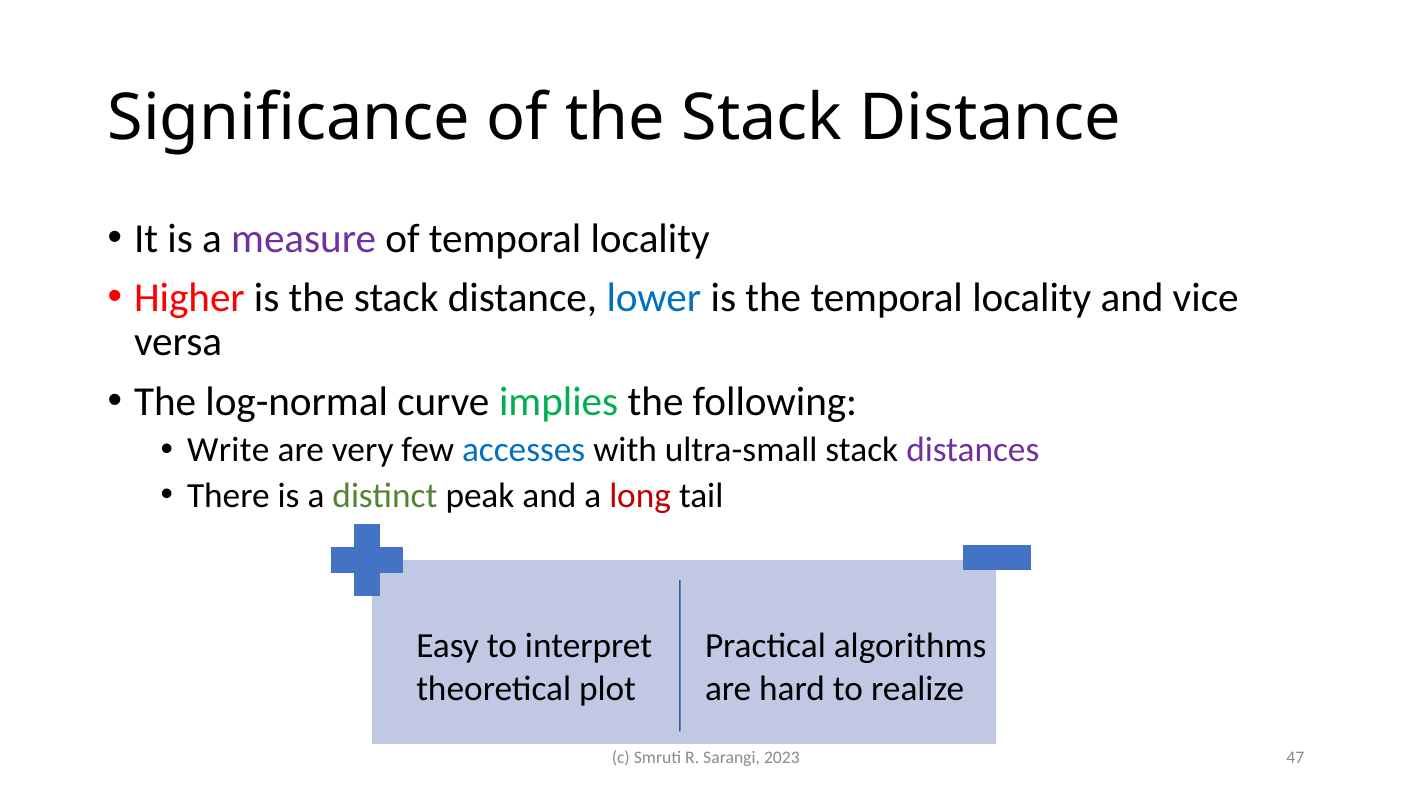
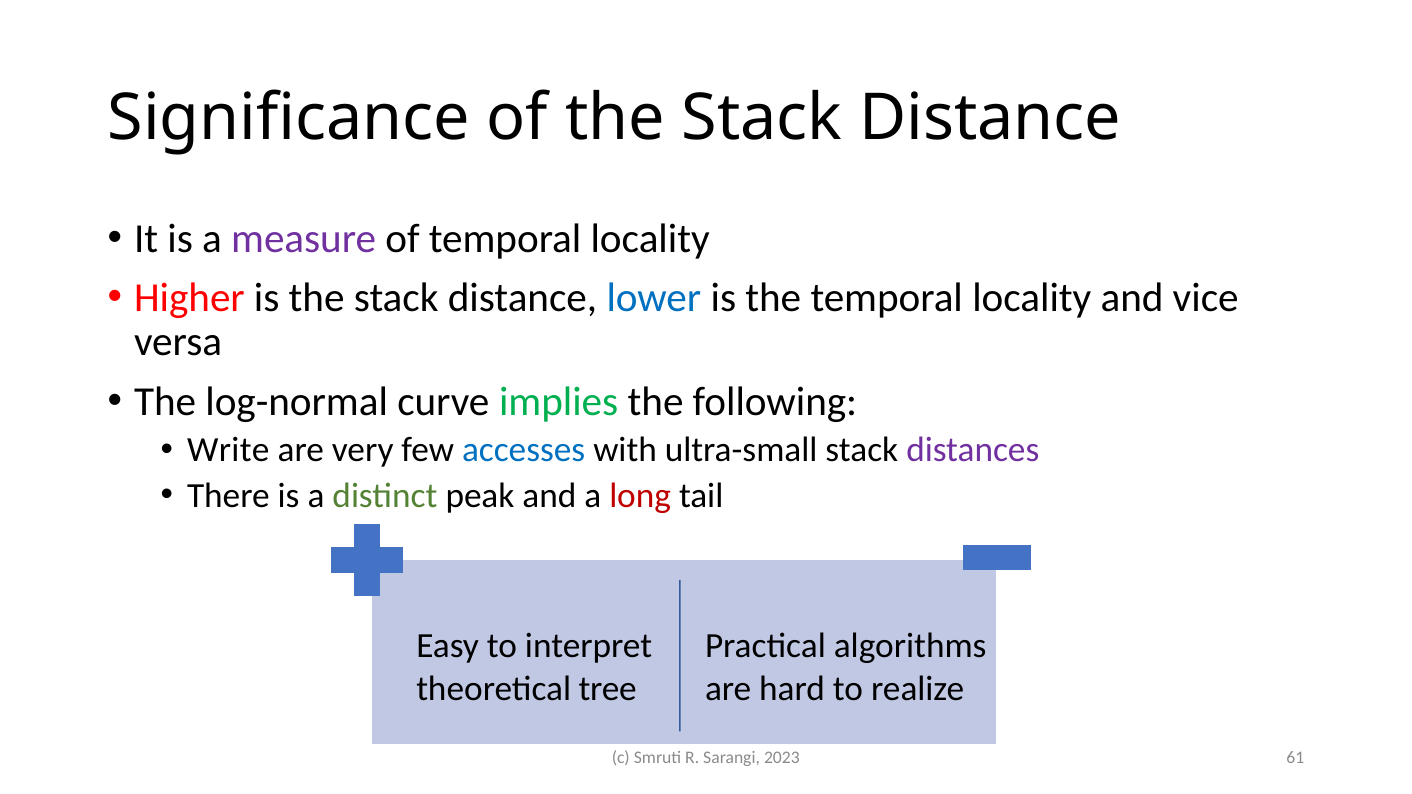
plot: plot -> tree
47: 47 -> 61
